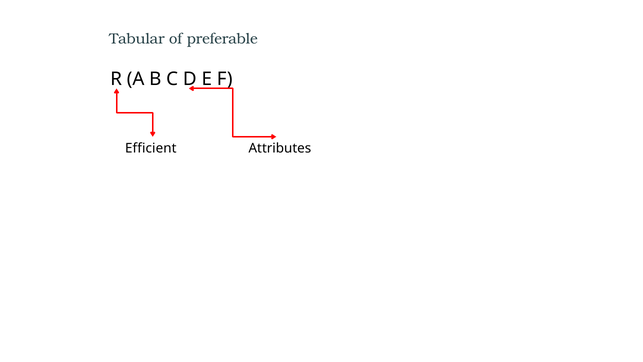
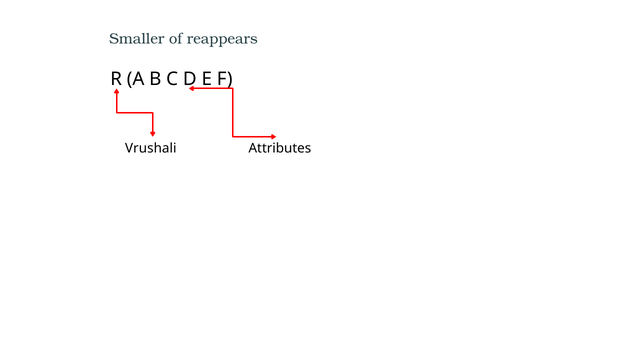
Tabular: Tabular -> Smaller
preferable: preferable -> reappears
Efficient: Efficient -> Vrushali
